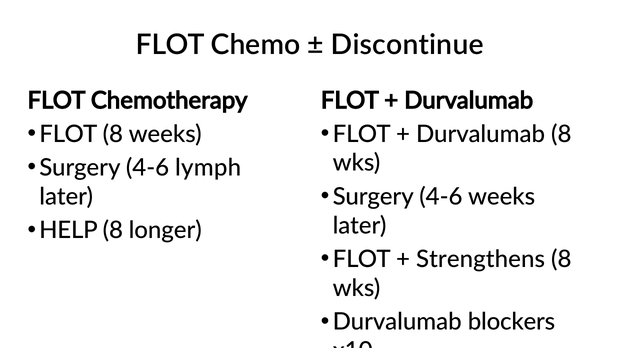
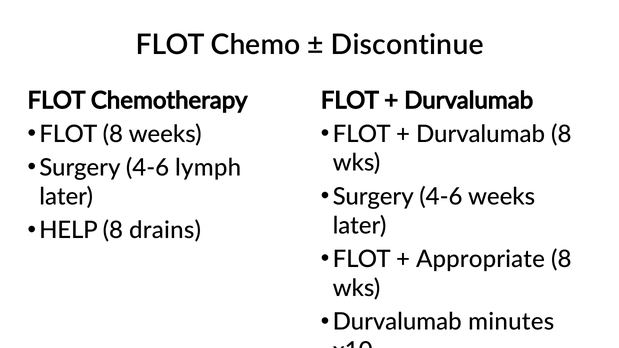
longer: longer -> drains
Strengthens: Strengthens -> Appropriate
blockers: blockers -> minutes
